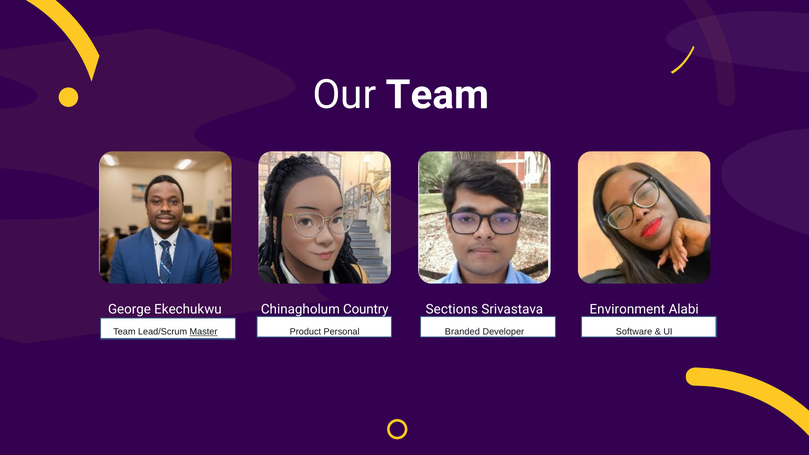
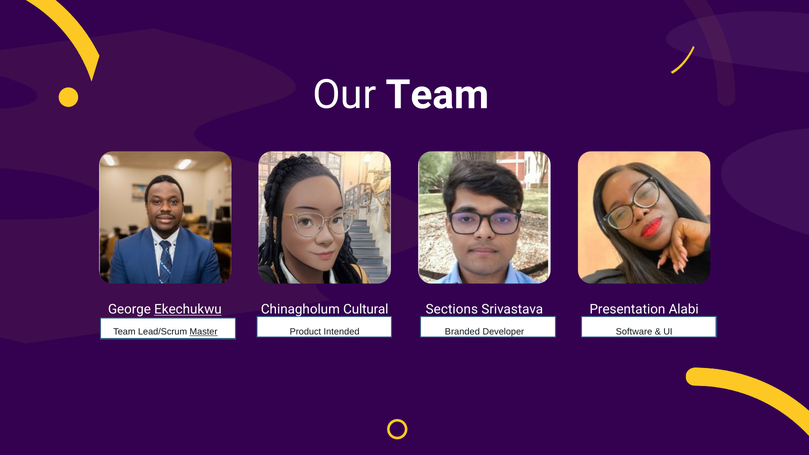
Ekechukwu underline: none -> present
Country: Country -> Cultural
Environment: Environment -> Presentation
Personal: Personal -> Intended
